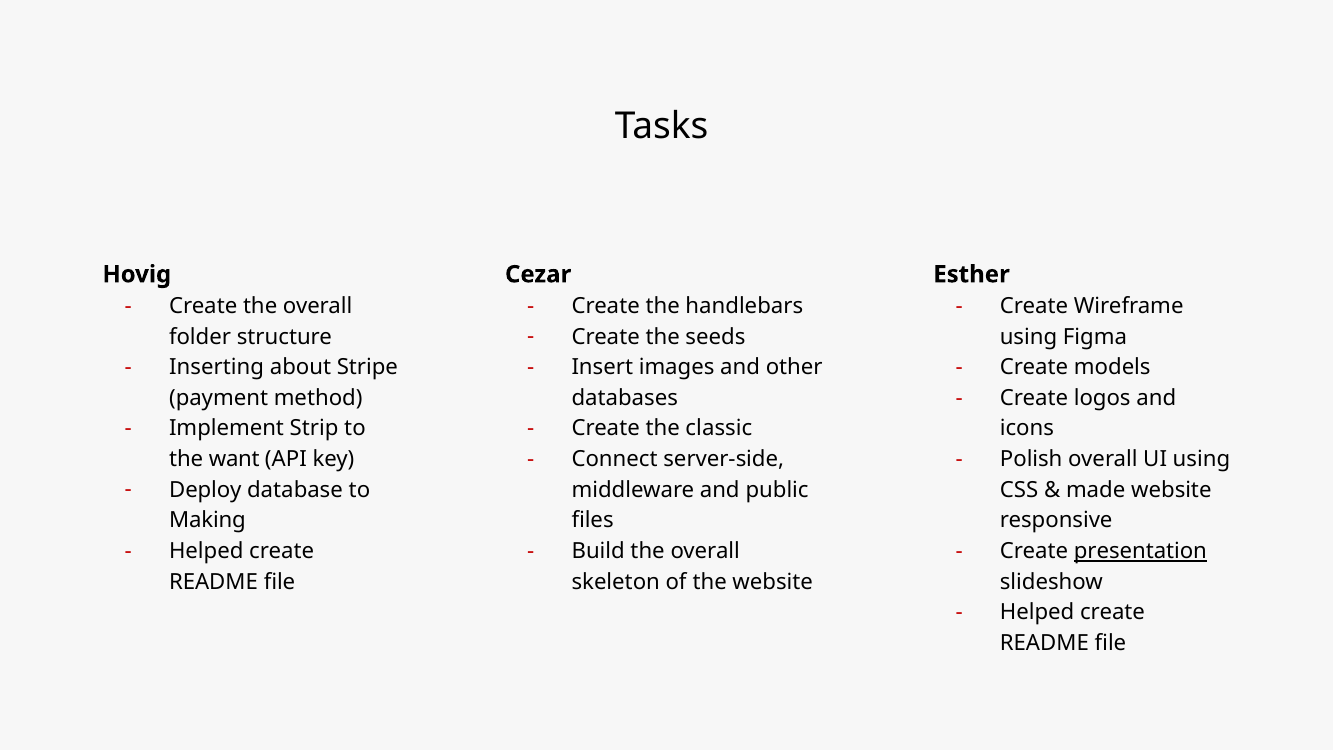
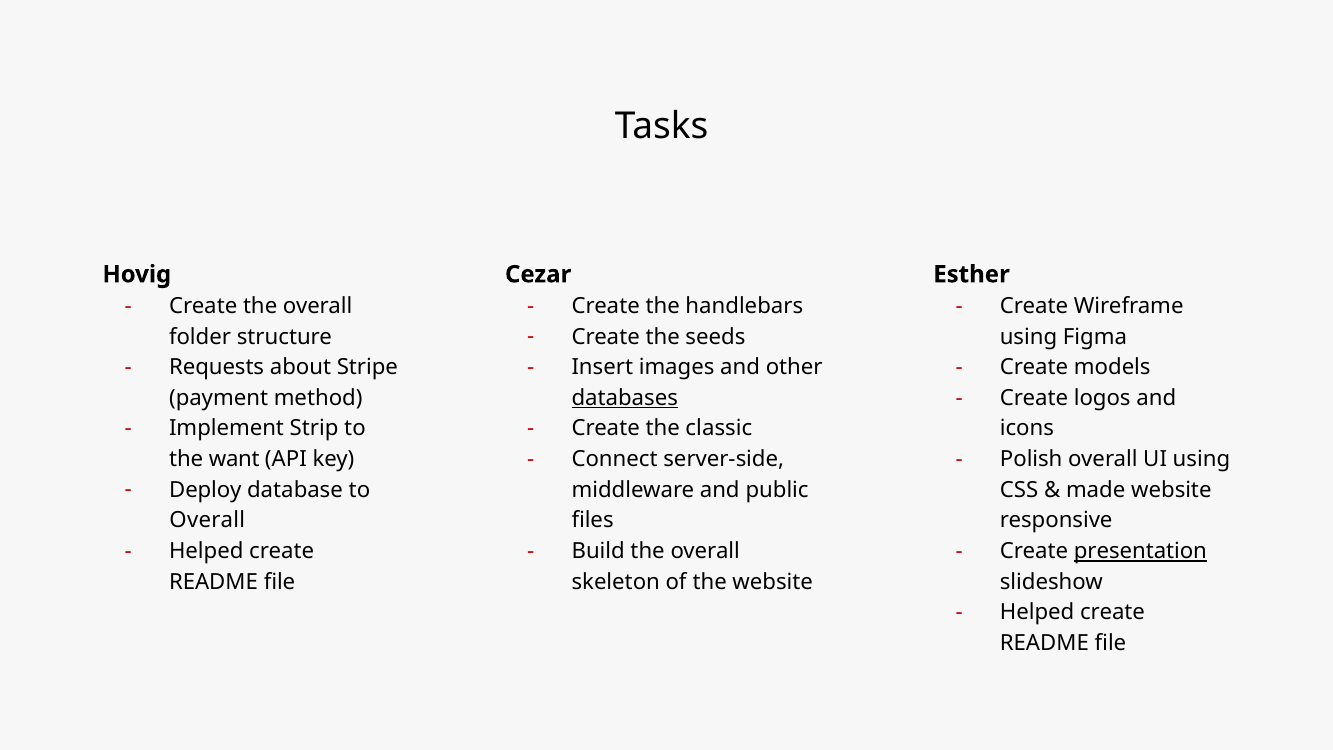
Inserting: Inserting -> Requests
databases underline: none -> present
Making at (207, 521): Making -> Overall
